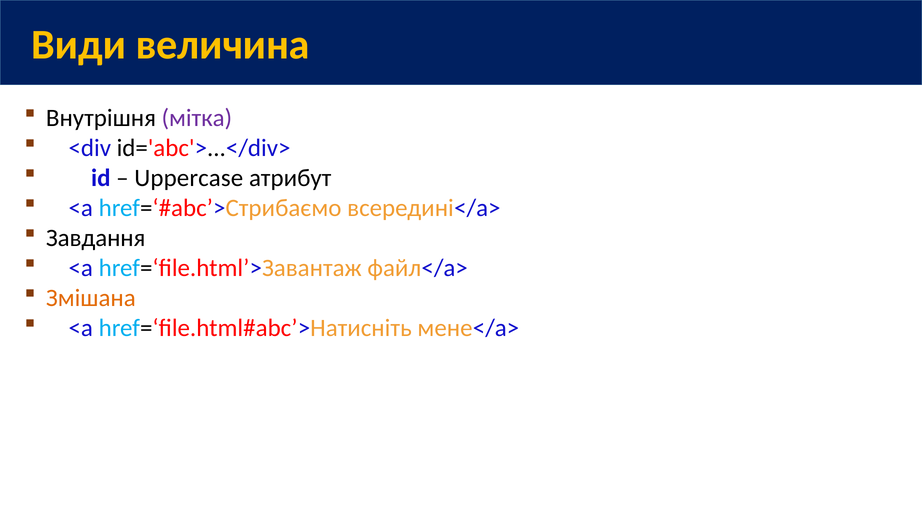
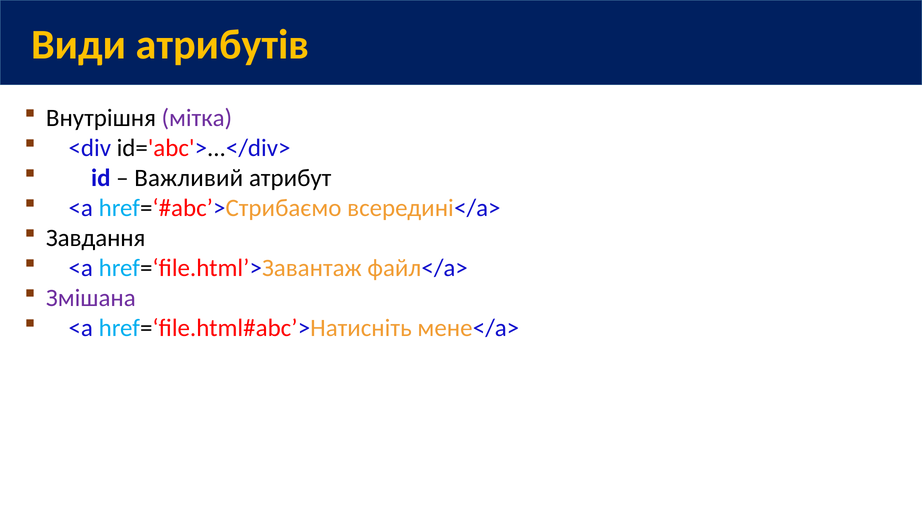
величина: величина -> атрибутів
Uppercase: Uppercase -> Важливий
Змішана colour: orange -> purple
